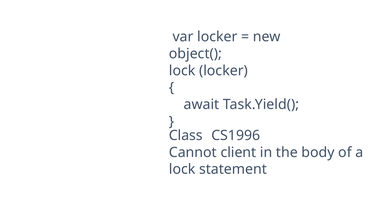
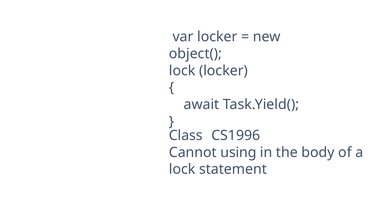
client: client -> using
